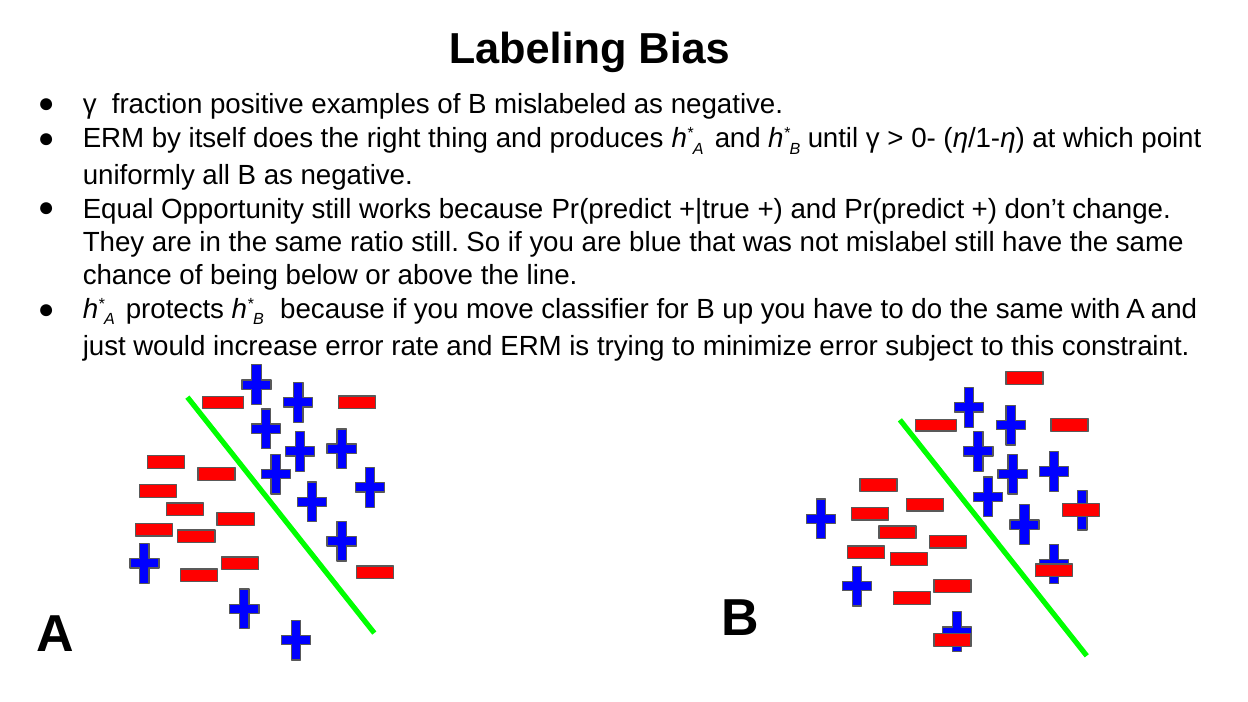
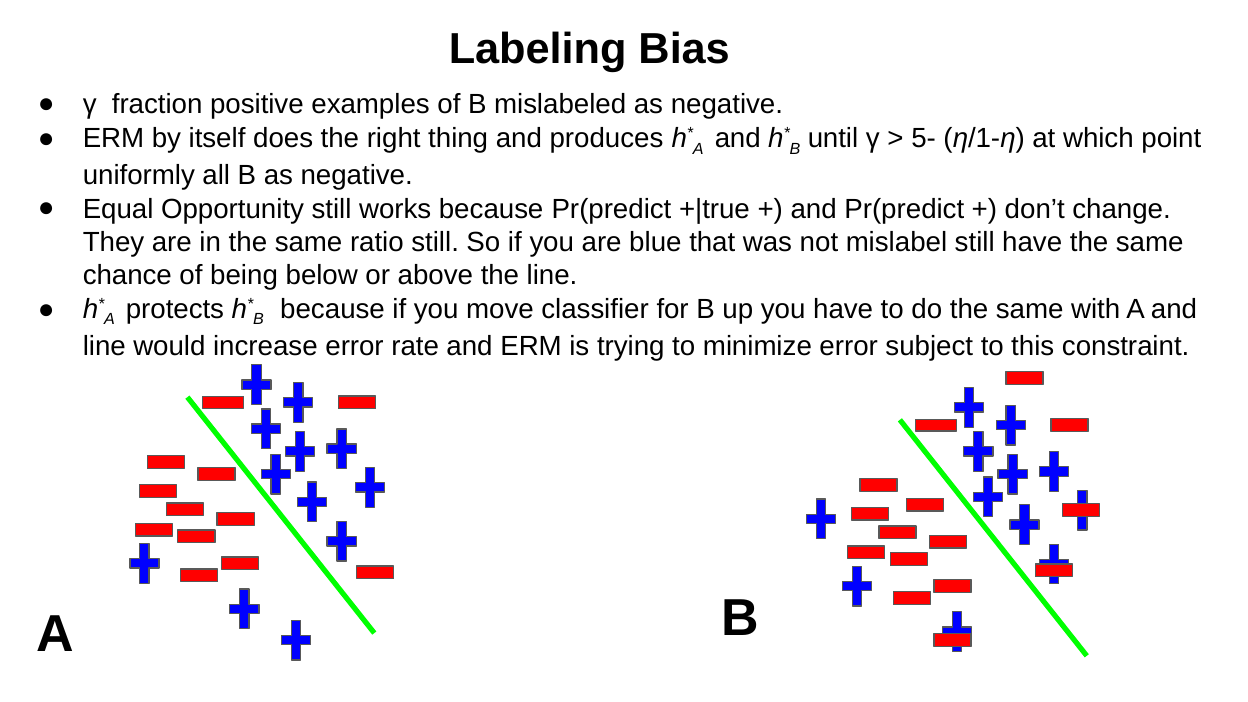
0-: 0- -> 5-
just at (104, 347): just -> line
